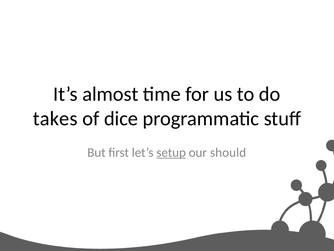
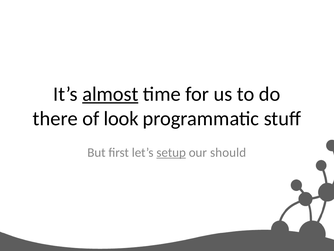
almost underline: none -> present
takes: takes -> there
dice: dice -> look
